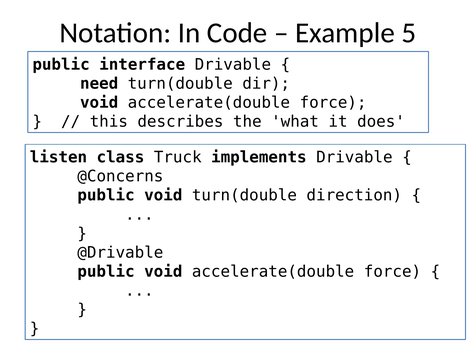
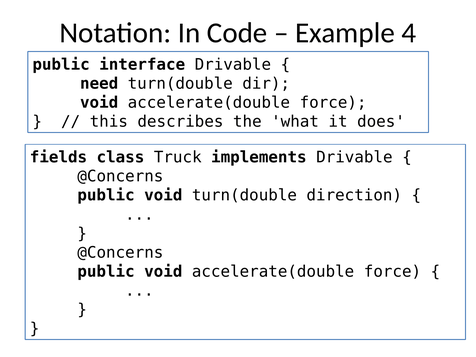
5: 5 -> 4
listen: listen -> fields
@Drivable at (120, 253): @Drivable -> @Concerns
